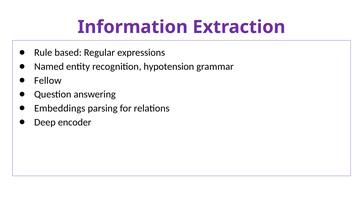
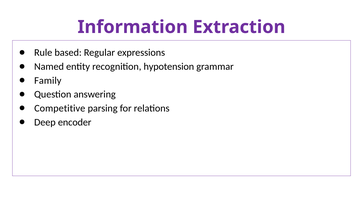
Fellow: Fellow -> Family
Embeddings: Embeddings -> Competitive
